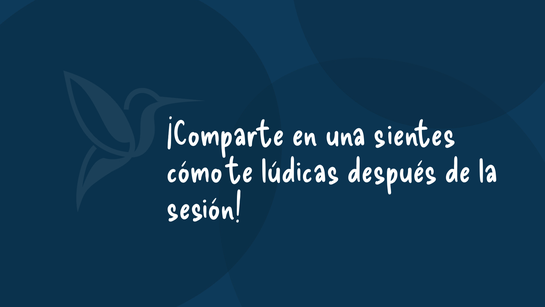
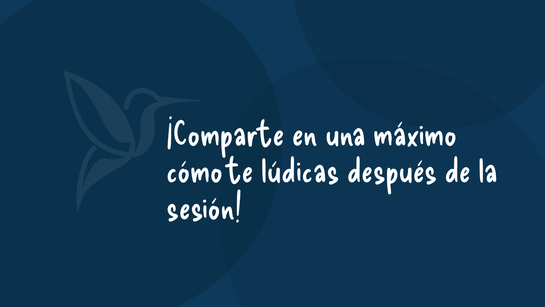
sientes: sientes -> máximo
